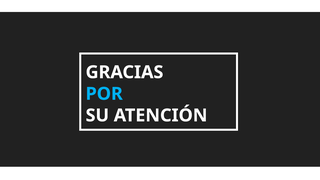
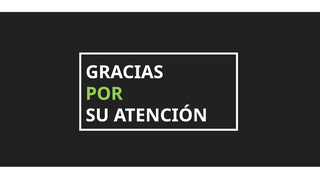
POR colour: light blue -> light green
